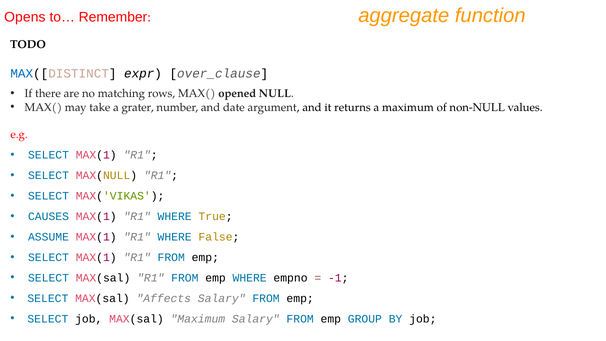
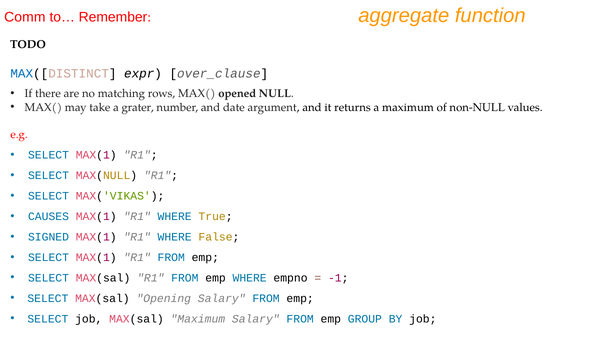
Opens: Opens -> Comm
ASSUME: ASSUME -> SIGNED
Affects: Affects -> Opening
